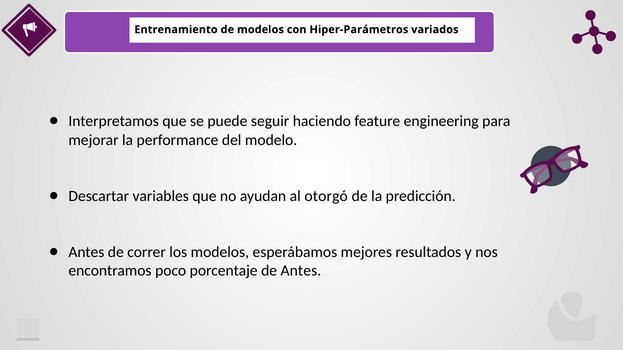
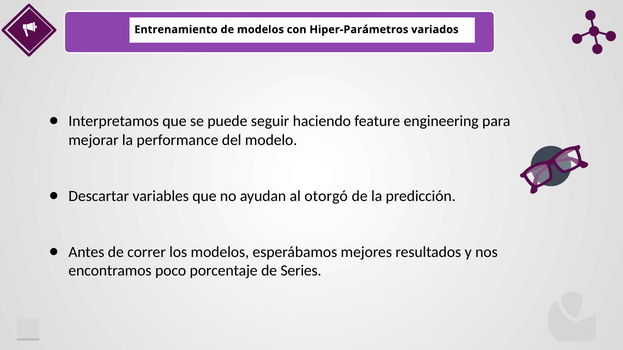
de Antes: Antes -> Series
